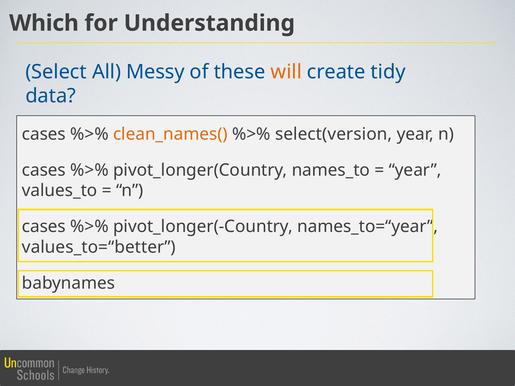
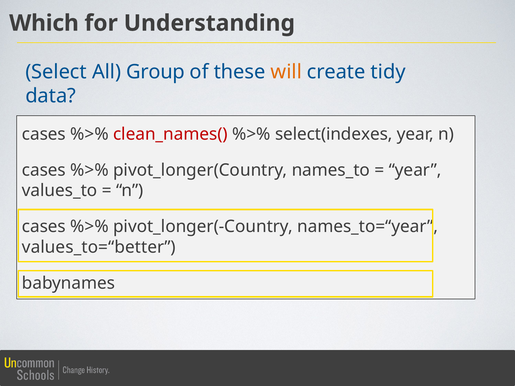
Messy: Messy -> Group
clean_names( colour: orange -> red
select(version: select(version -> select(indexes
